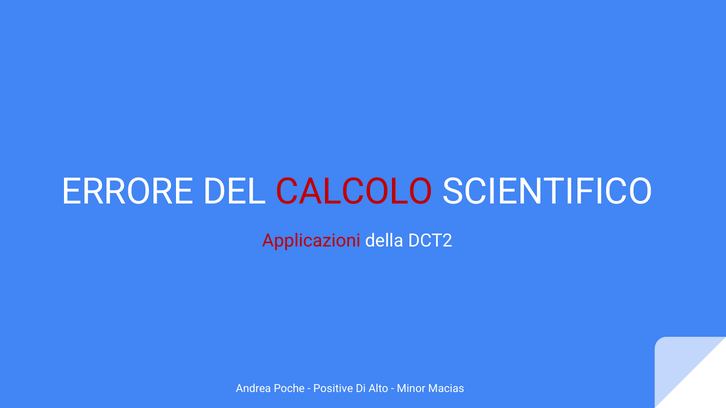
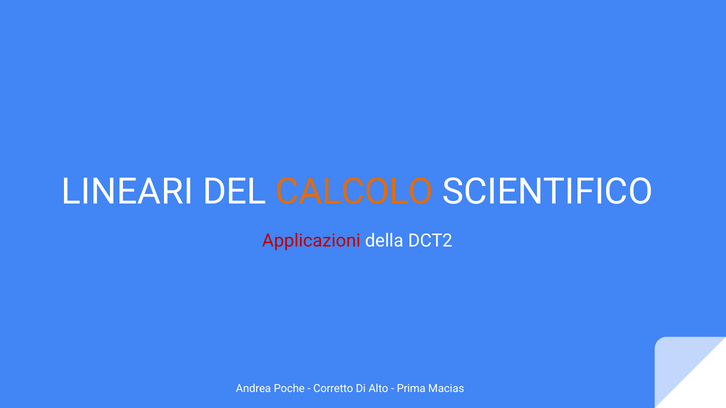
ERRORE: ERRORE -> LINEARI
CALCOLO colour: red -> orange
Positive: Positive -> Corretto
Minor: Minor -> Prima
